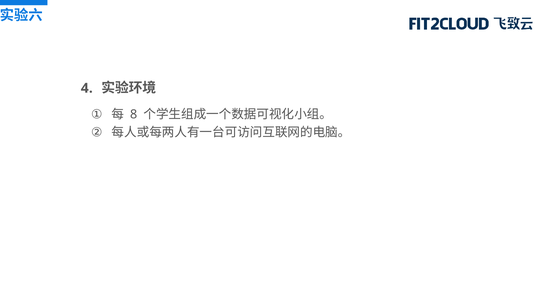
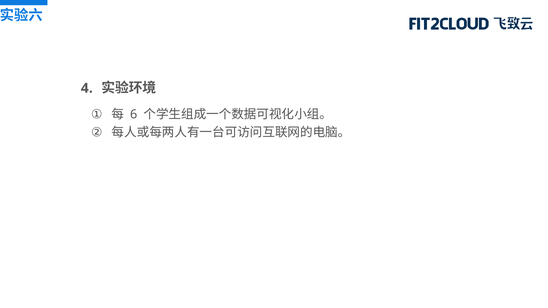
8: 8 -> 6
